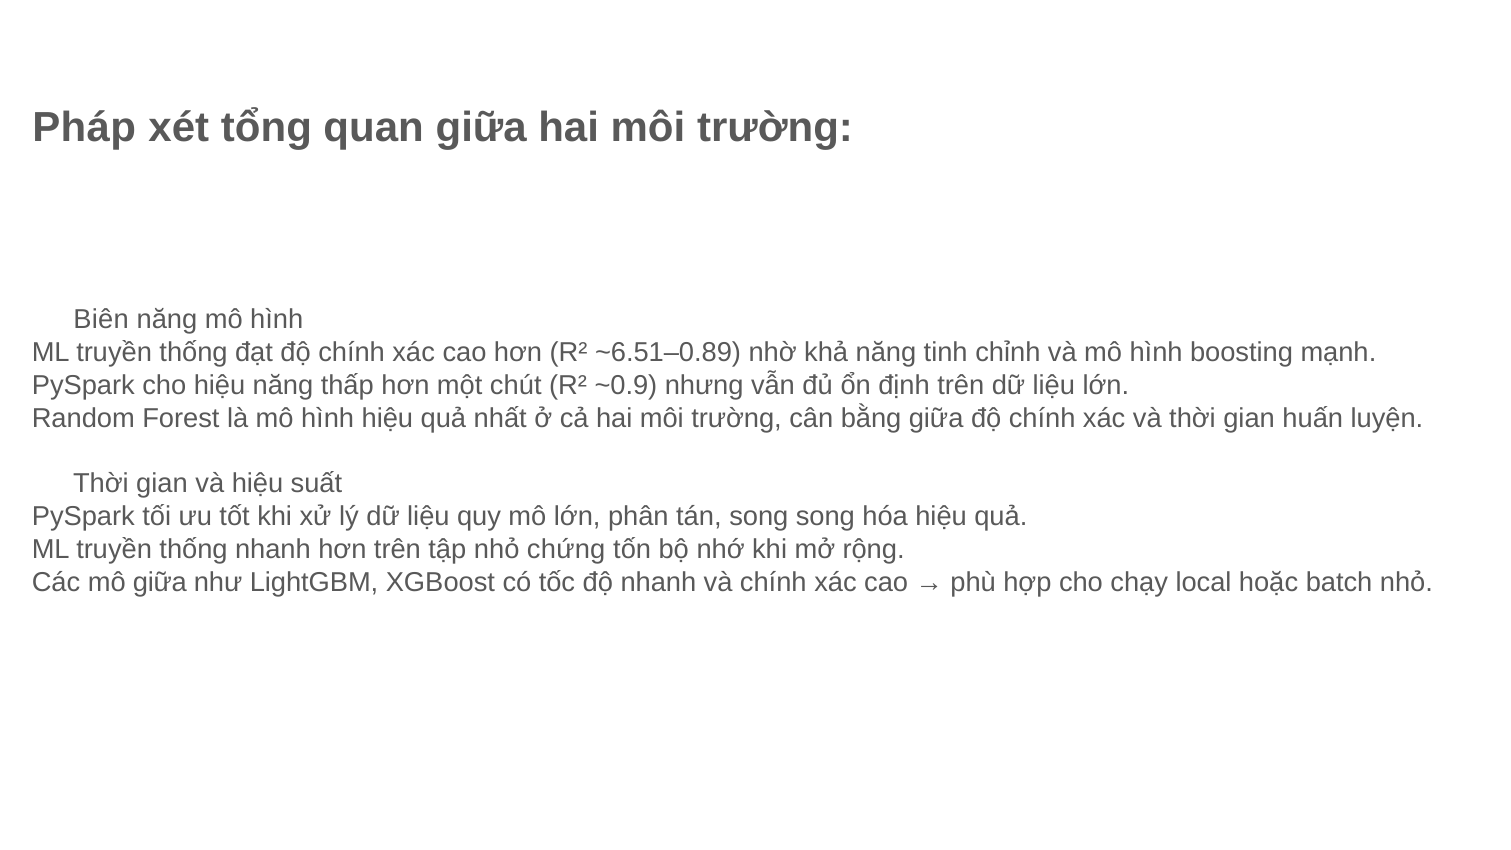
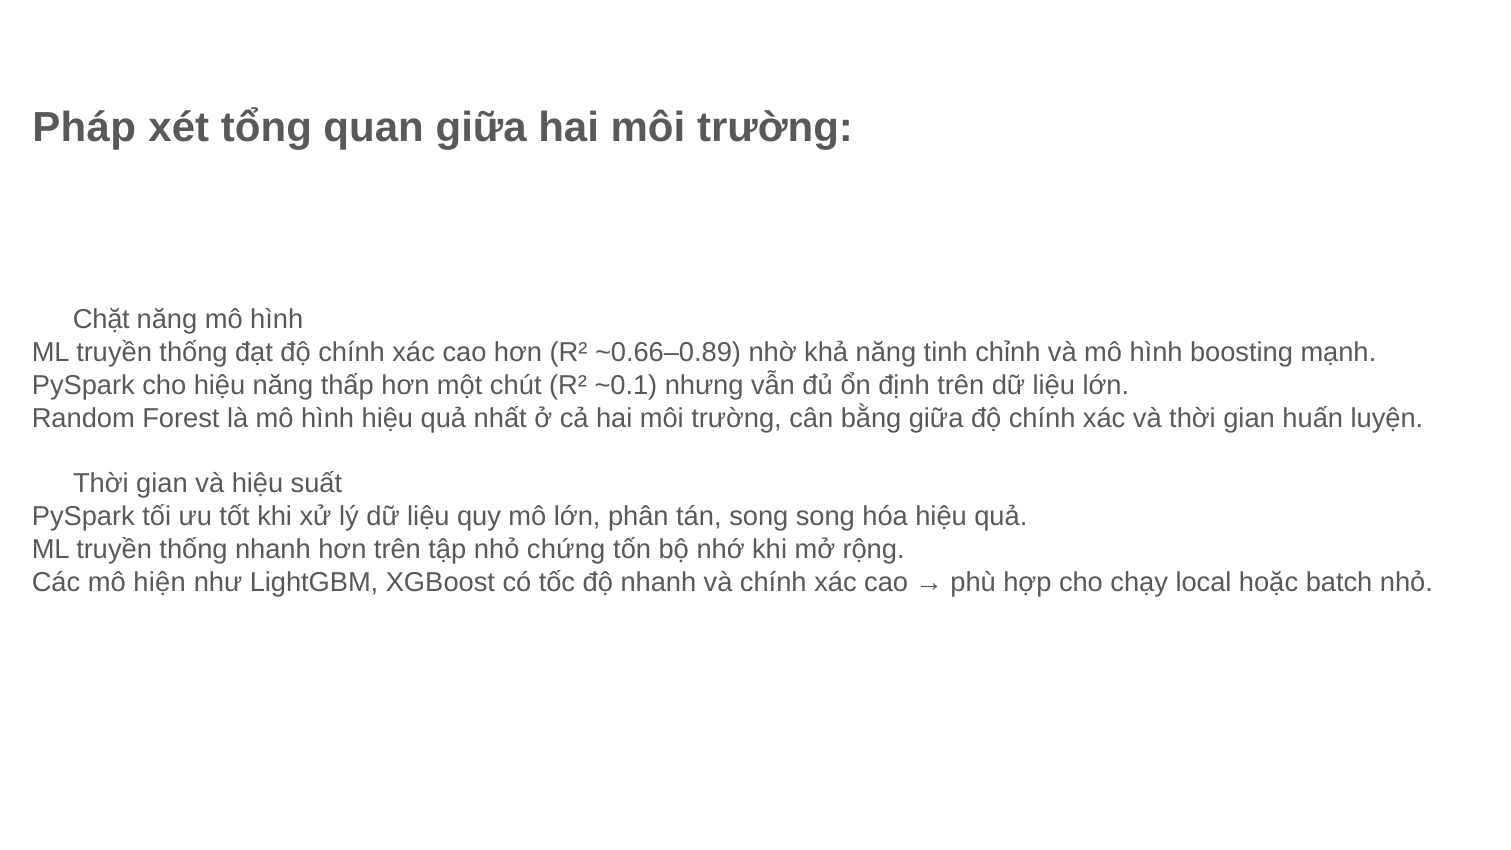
Biên: Biên -> Chặt
~6.51–0.89: ~6.51–0.89 -> ~0.66–0.89
~0.9: ~0.9 -> ~0.1
mô giữa: giữa -> hiện
